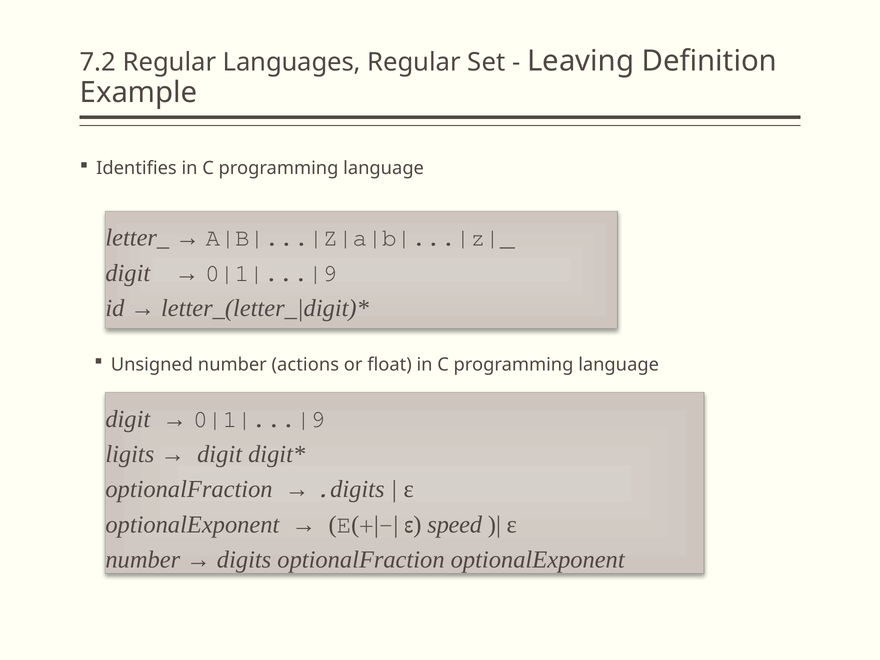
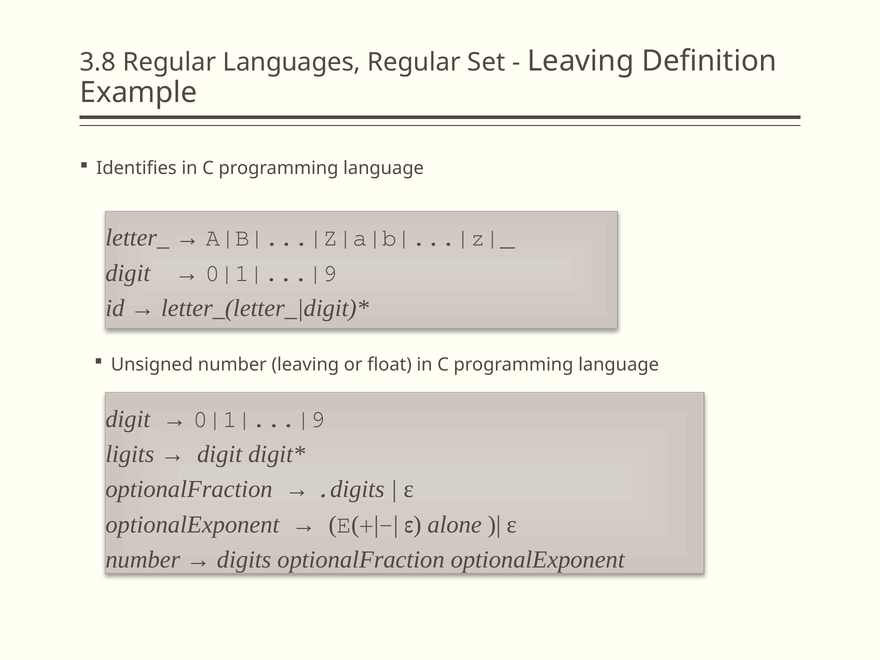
7.2: 7.2 -> 3.8
number actions: actions -> leaving
speed: speed -> alone
